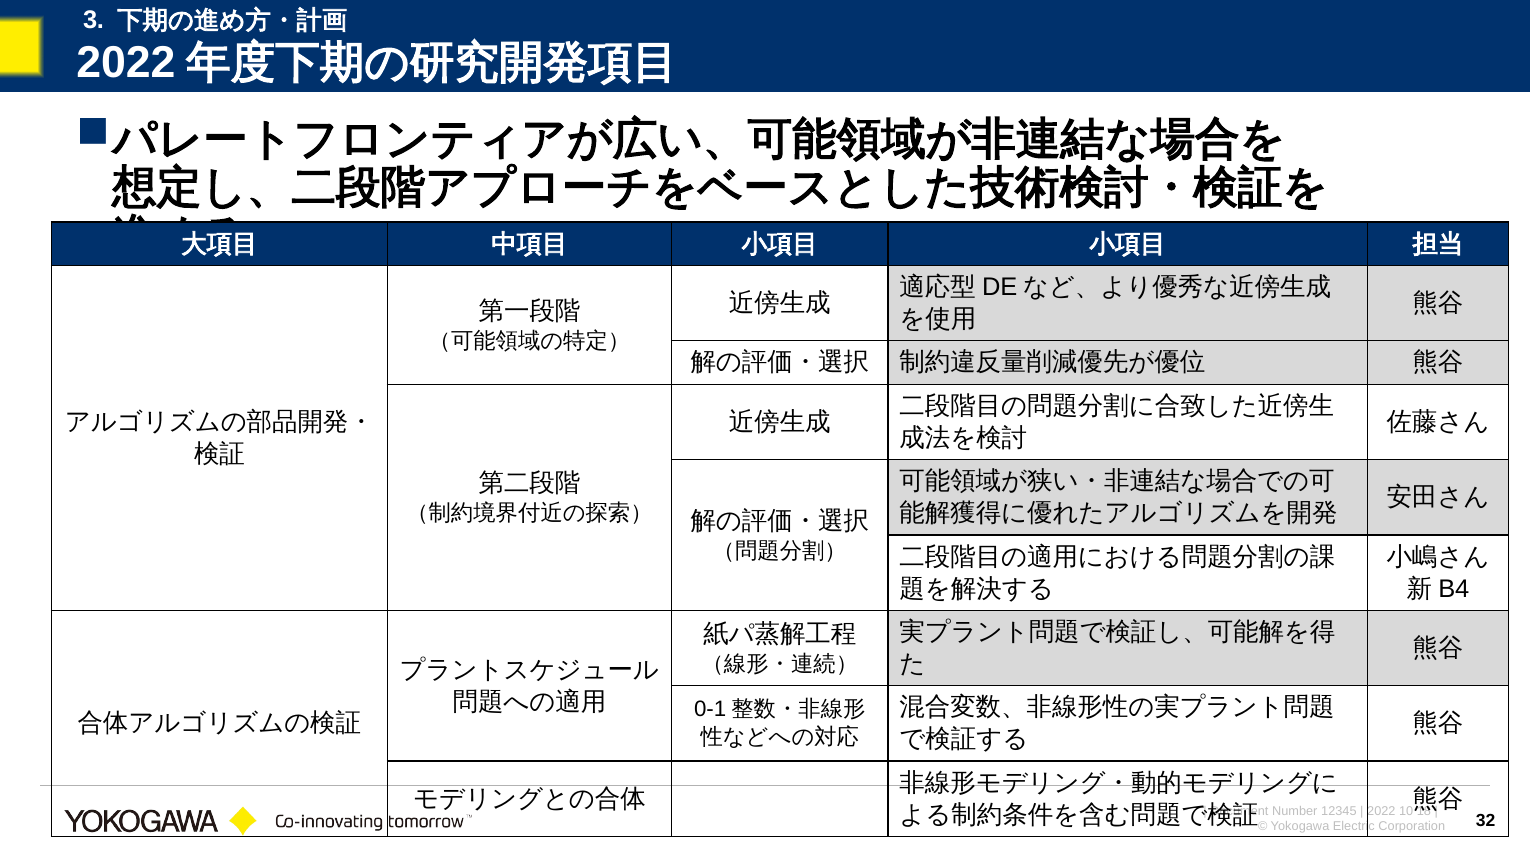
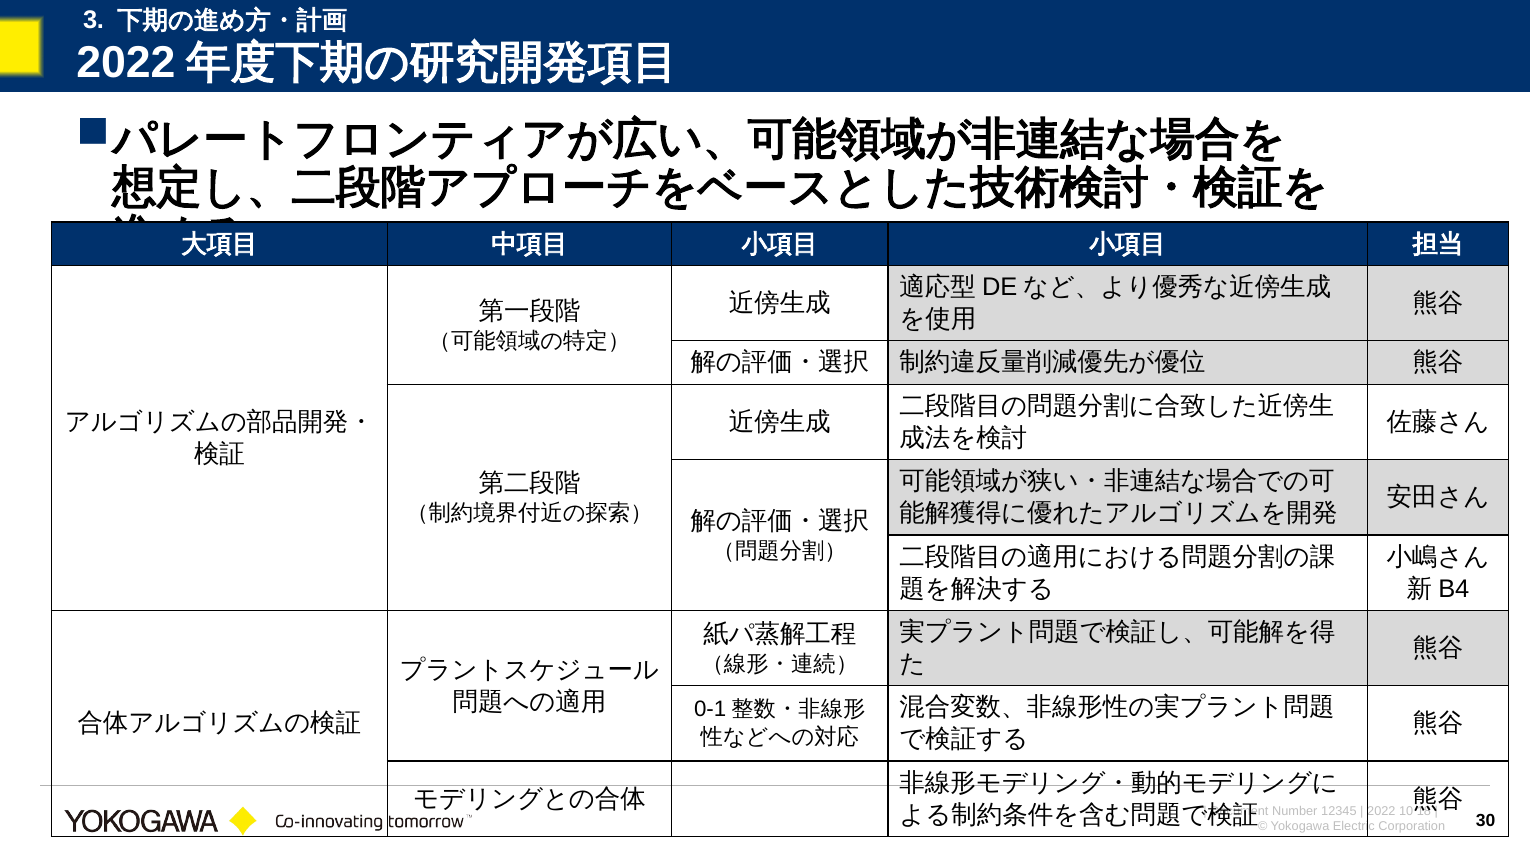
32: 32 -> 30
